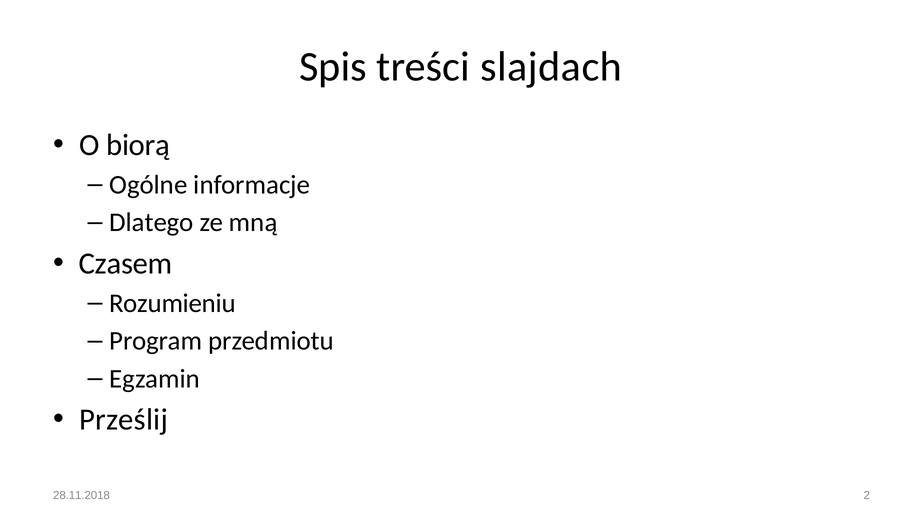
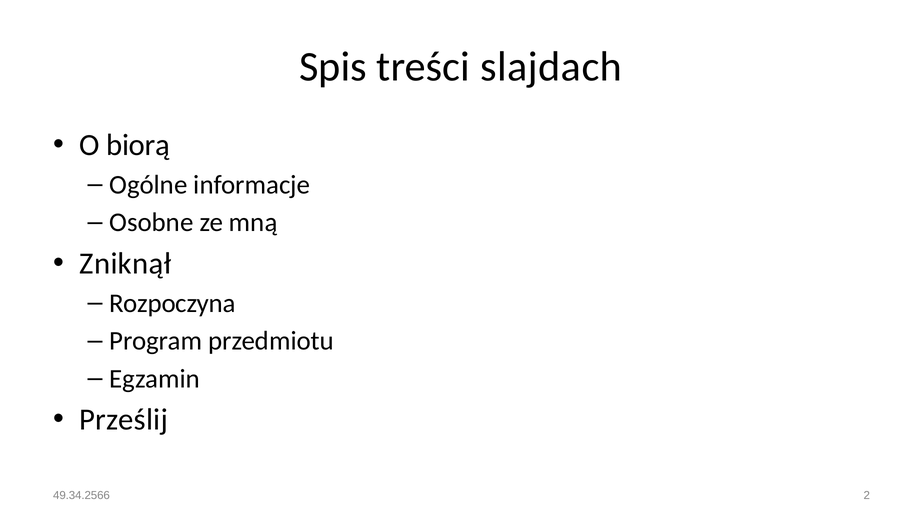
Dlatego: Dlatego -> Osobne
Czasem: Czasem -> Zniknął
Rozumieniu: Rozumieniu -> Rozpoczyna
28.11.2018: 28.11.2018 -> 49.34.2566
